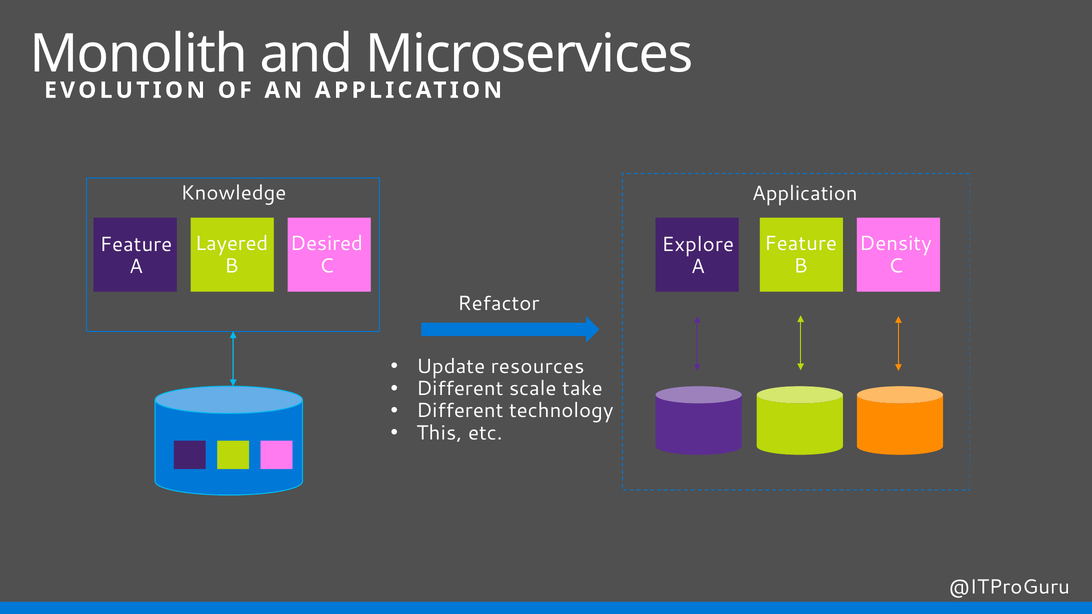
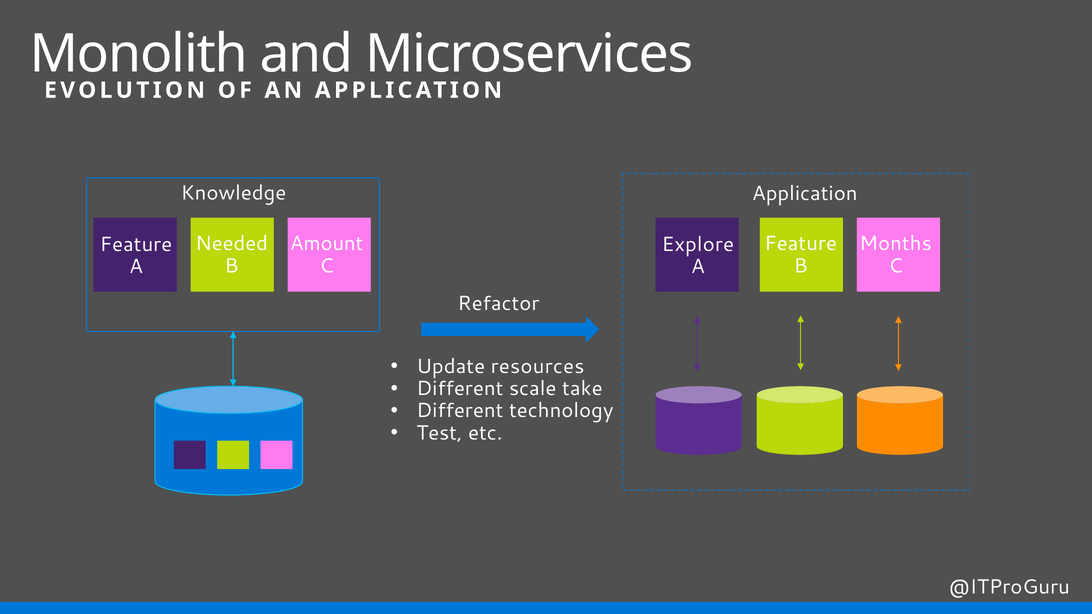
Layered: Layered -> Needed
Desired: Desired -> Amount
Density: Density -> Months
This: This -> Test
